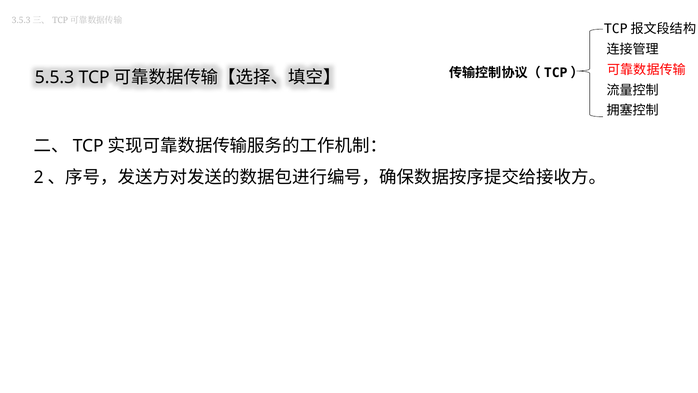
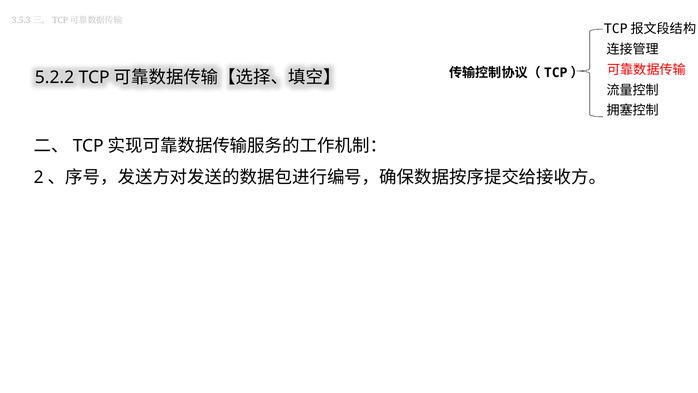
5.5.3: 5.5.3 -> 5.2.2
